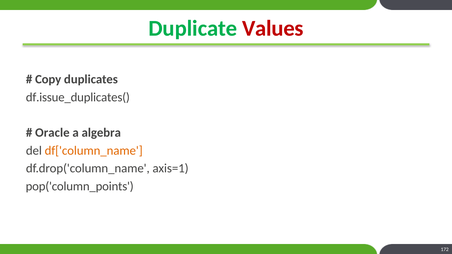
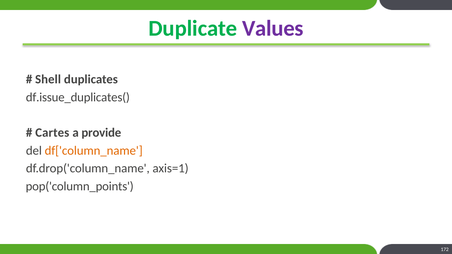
Values colour: red -> purple
Copy: Copy -> Shell
Oracle: Oracle -> Cartes
algebra: algebra -> provide
